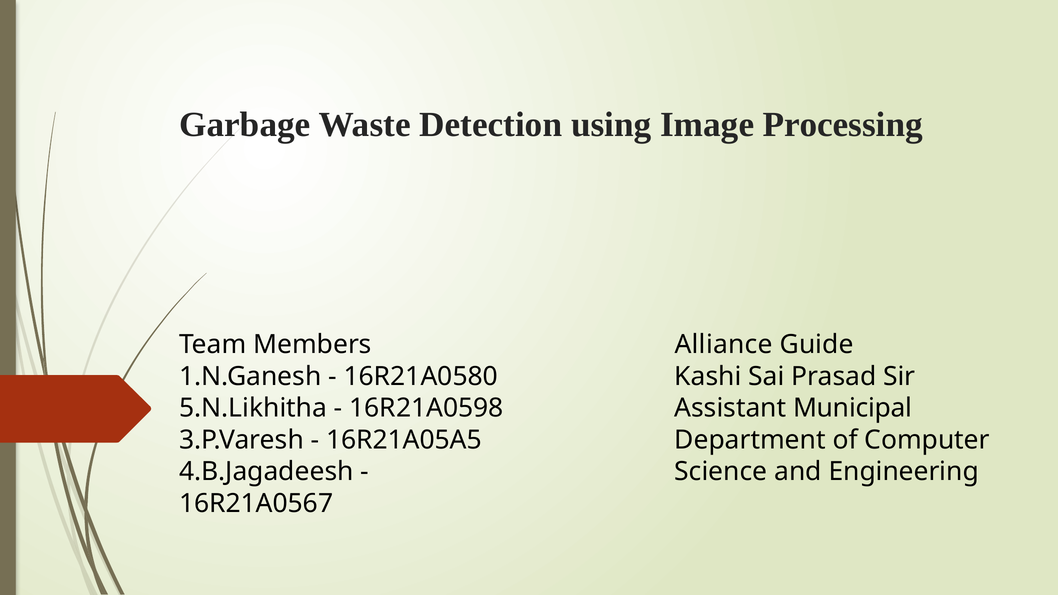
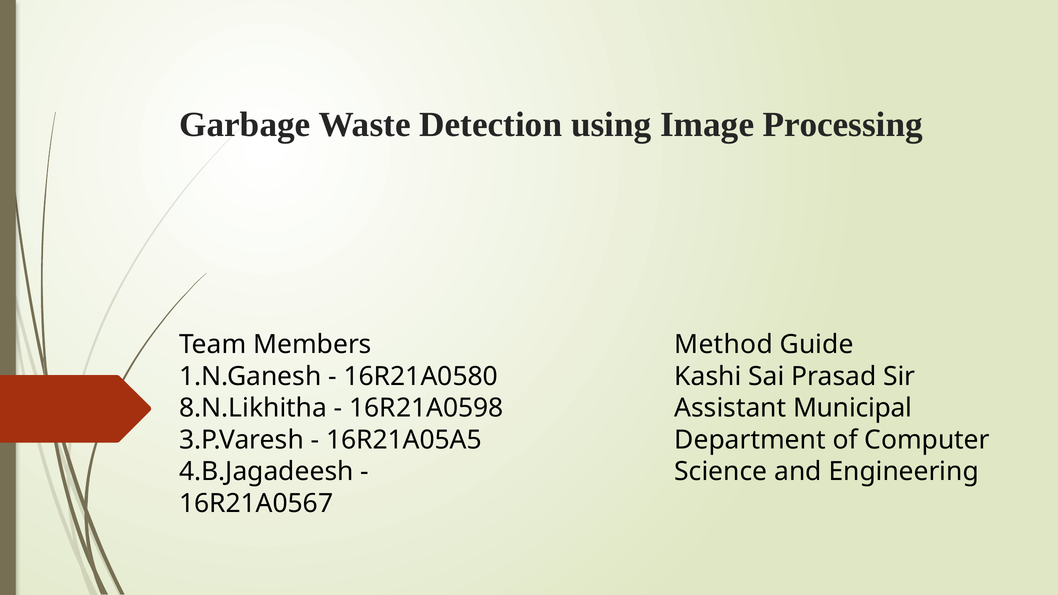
Alliance: Alliance -> Method
5.N.Likhitha: 5.N.Likhitha -> 8.N.Likhitha
